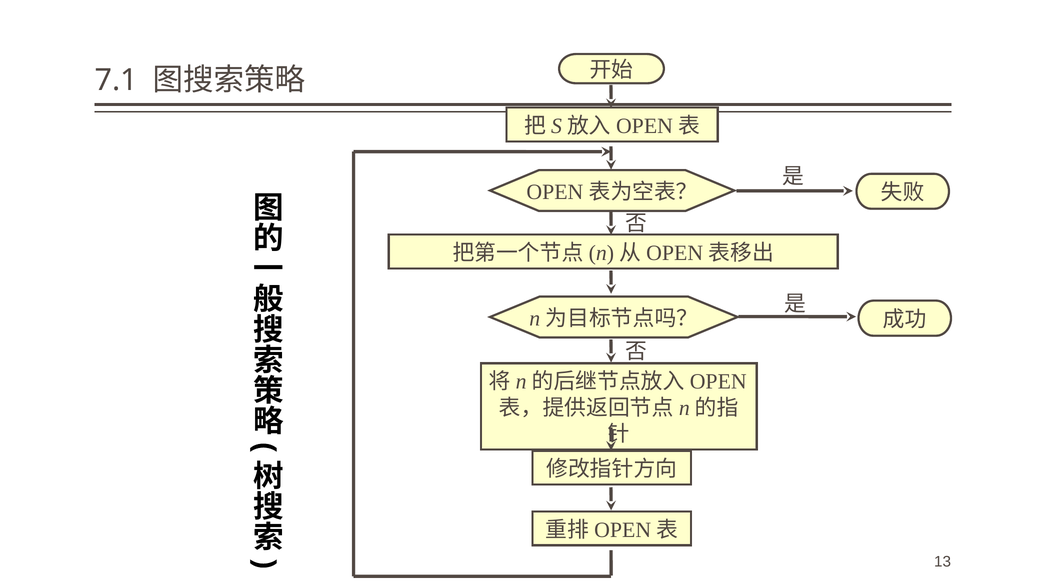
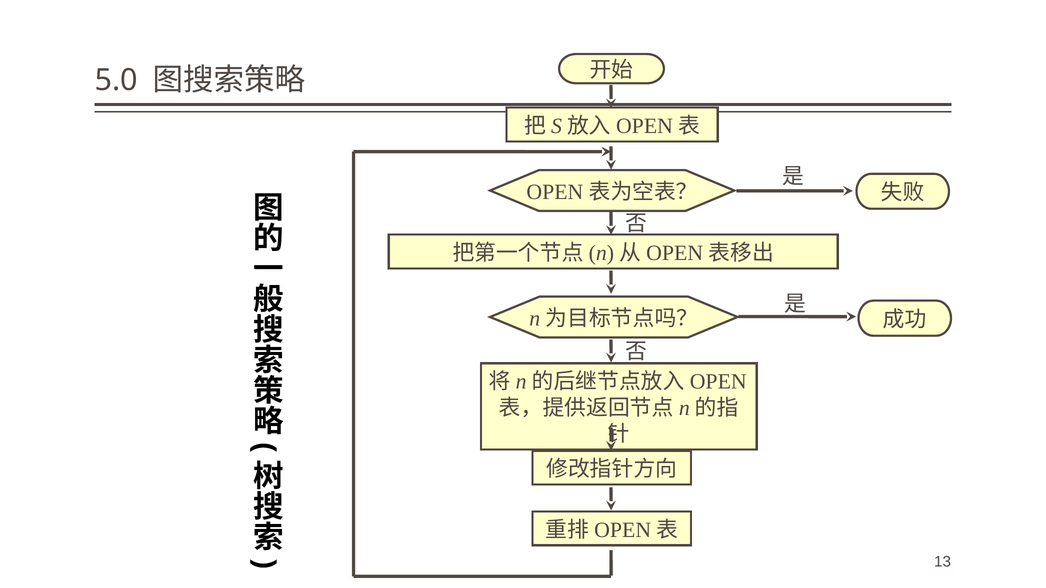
7.1: 7.1 -> 5.0
